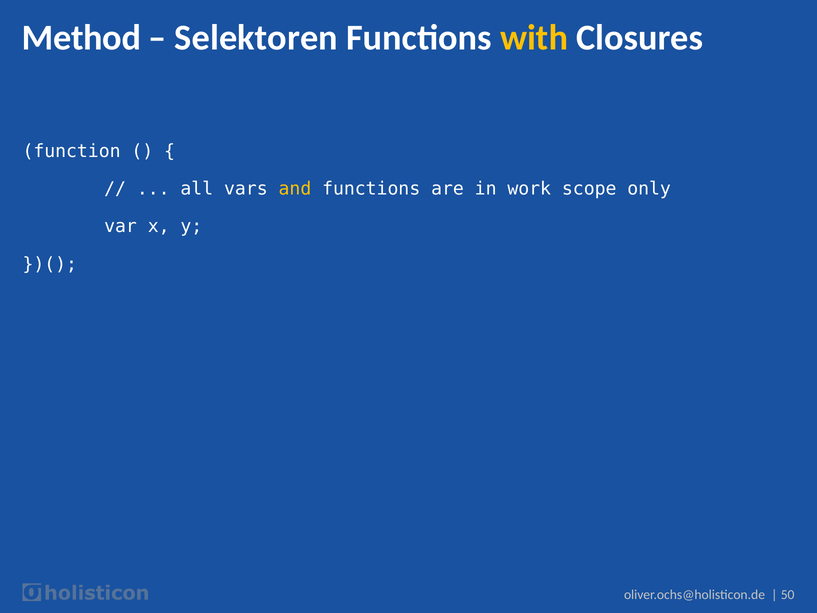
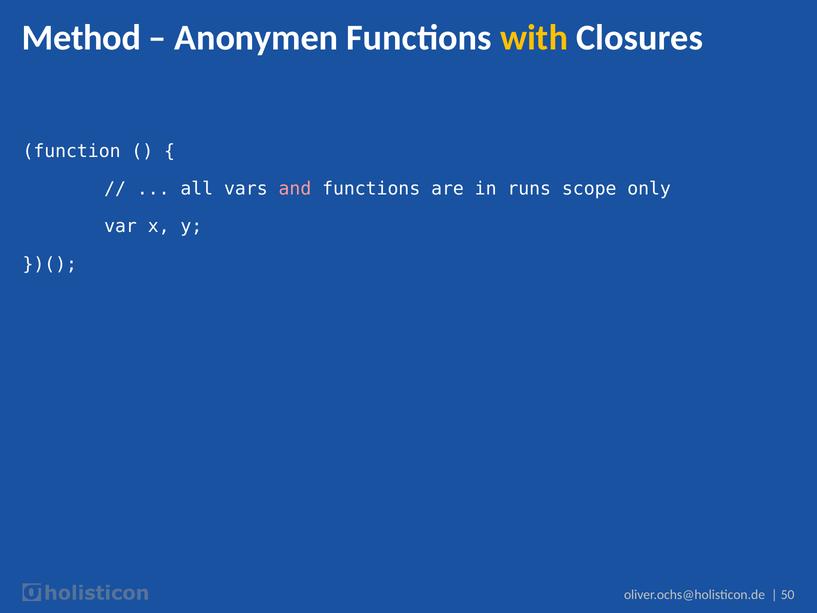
Selektoren: Selektoren -> Anonymen
and colour: yellow -> pink
work: work -> runs
